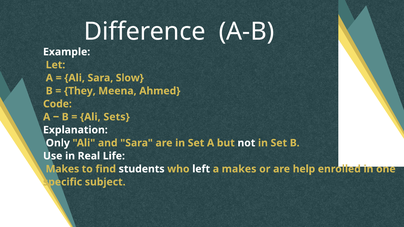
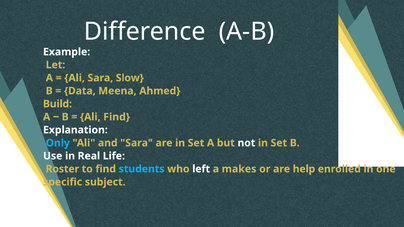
They: They -> Data
Code: Code -> Build
Ali Sets: Sets -> Find
Only colour: white -> light blue
Makes at (62, 169): Makes -> Roster
students colour: white -> light blue
